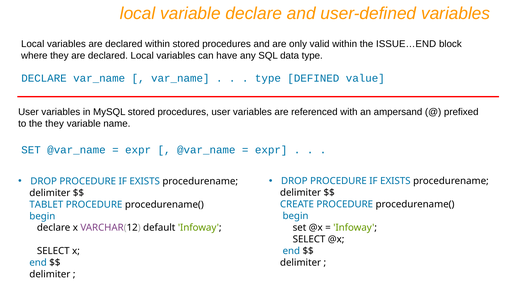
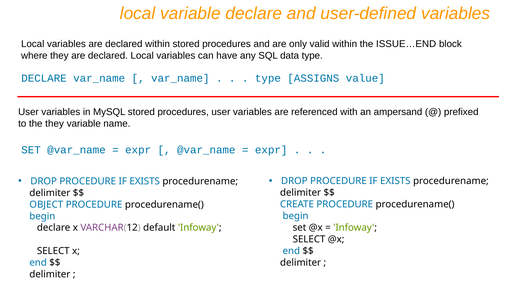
DEFINED: DEFINED -> ASSIGNS
TABLET: TABLET -> OBJECT
